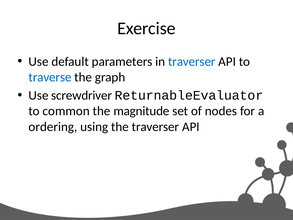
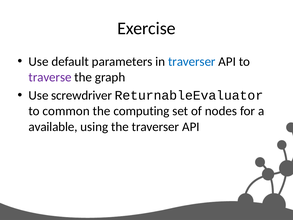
traverse colour: blue -> purple
magnitude: magnitude -> computing
ordering: ordering -> available
